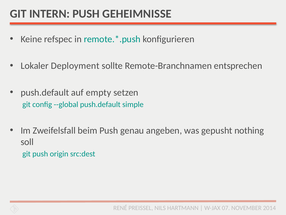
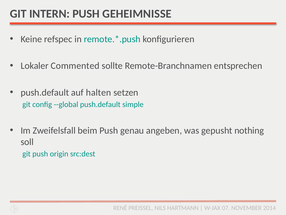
Deployment: Deployment -> Commented
empty: empty -> halten
